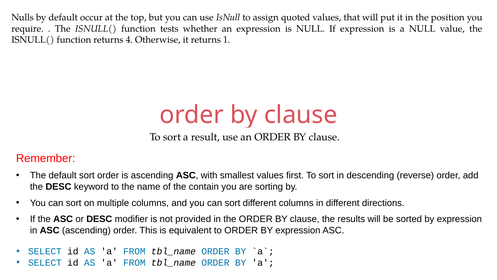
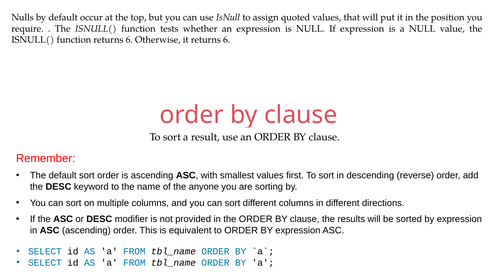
function returns 4: 4 -> 6
it returns 1: 1 -> 6
contain: contain -> anyone
